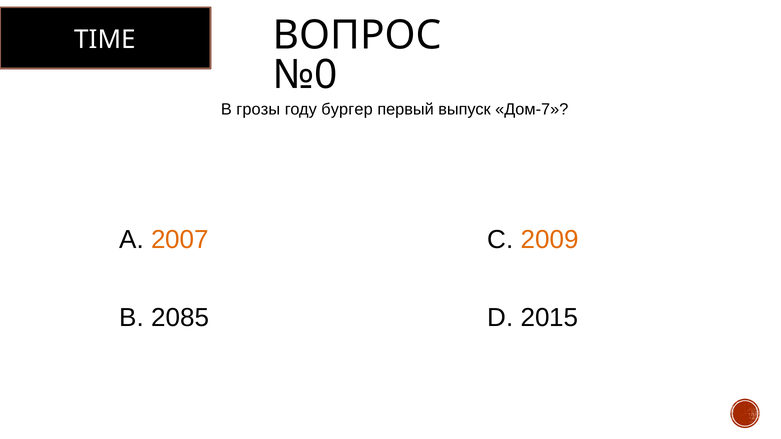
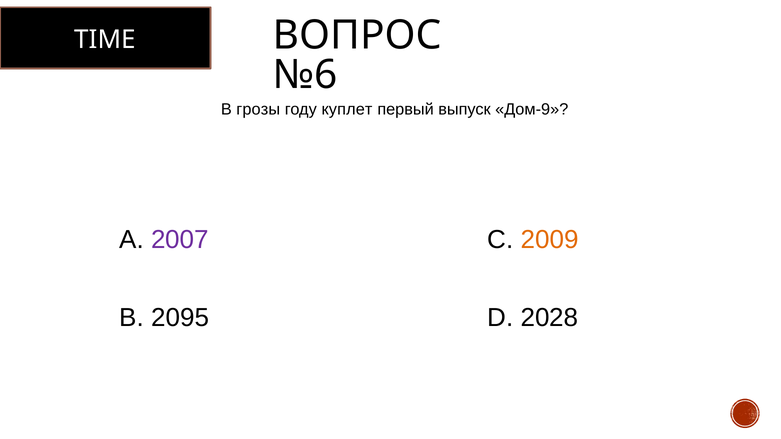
№0: №0 -> №6
бургер: бургер -> куплет
Дом-7: Дом-7 -> Дом-9
2007 colour: orange -> purple
2085: 2085 -> 2095
2015: 2015 -> 2028
